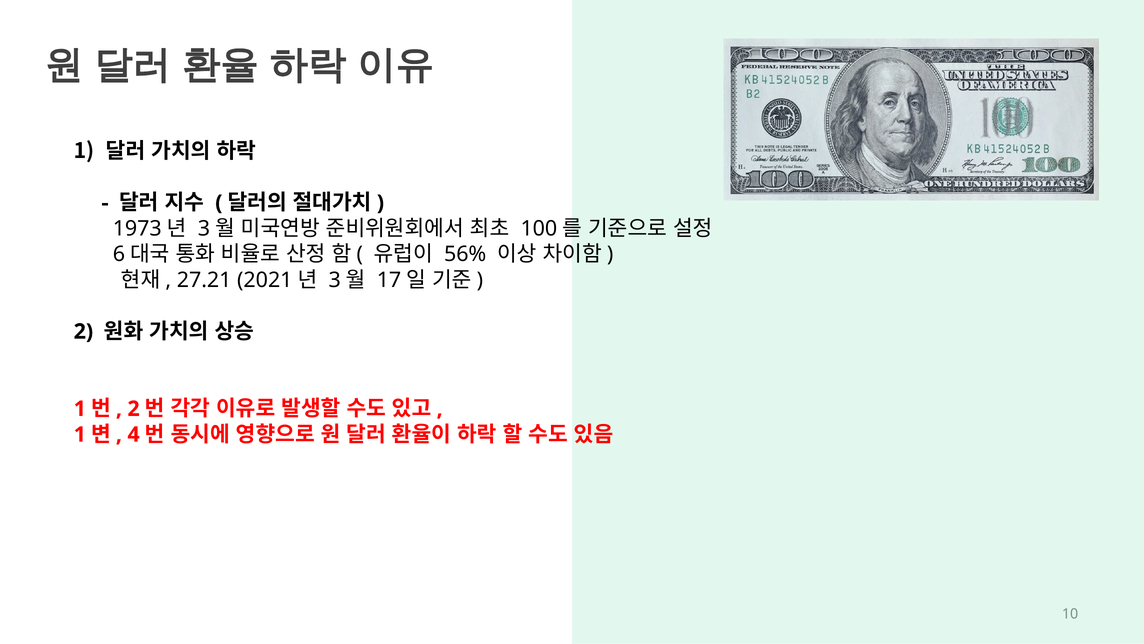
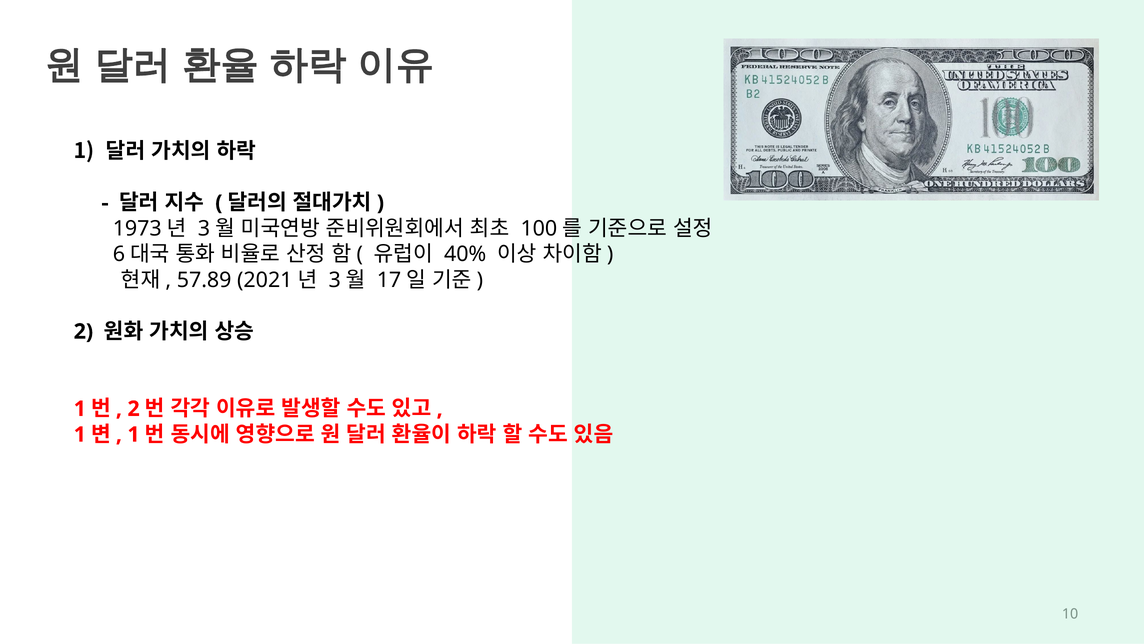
56%: 56% -> 40%
27.21: 27.21 -> 57.89
4 at (134, 434): 4 -> 1
